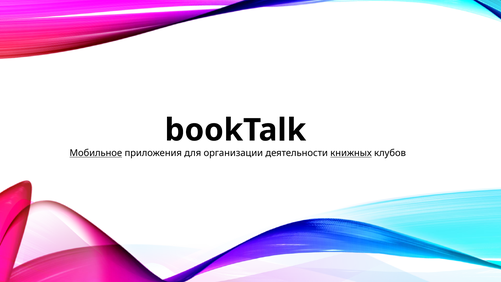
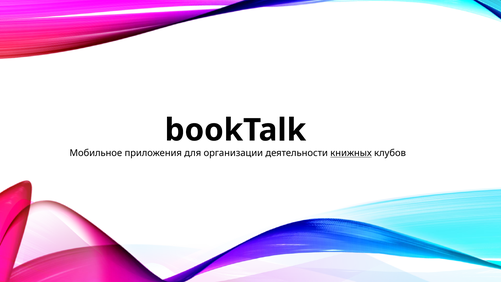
Мобильное underline: present -> none
